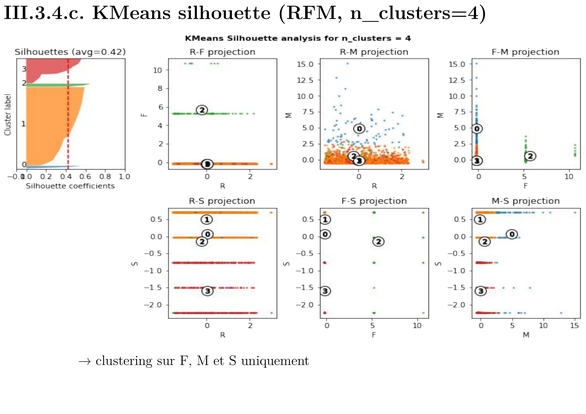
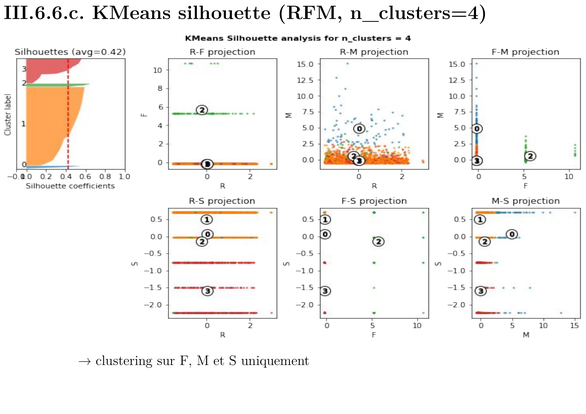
III.3.4.c: III.3.4.c -> III.6.6.c
